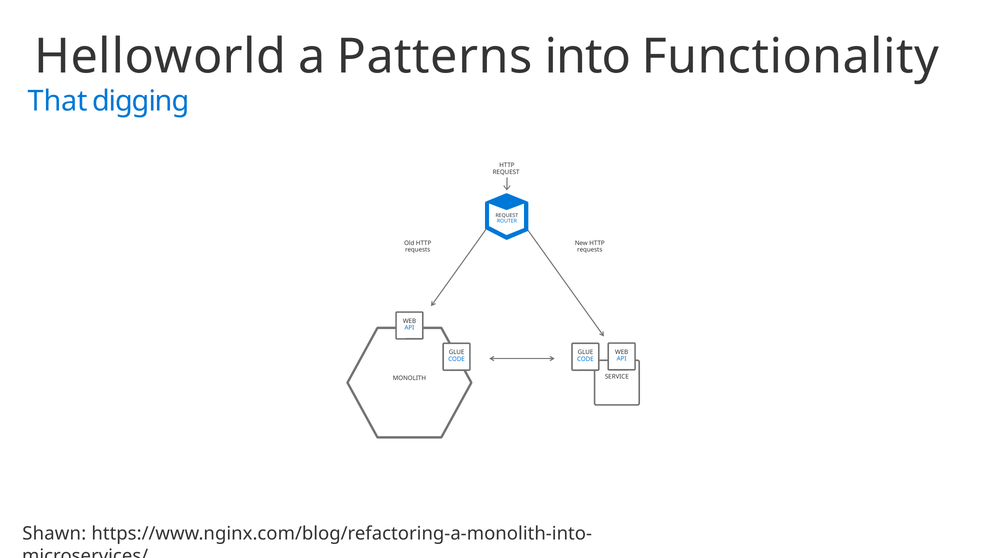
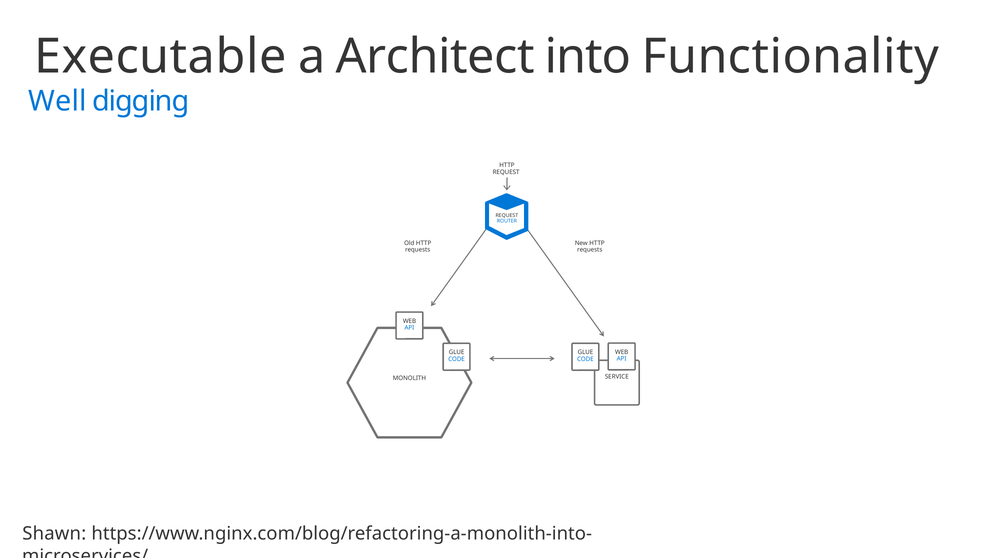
Helloworld: Helloworld -> Executable
Patterns: Patterns -> Architect
That: That -> Well
